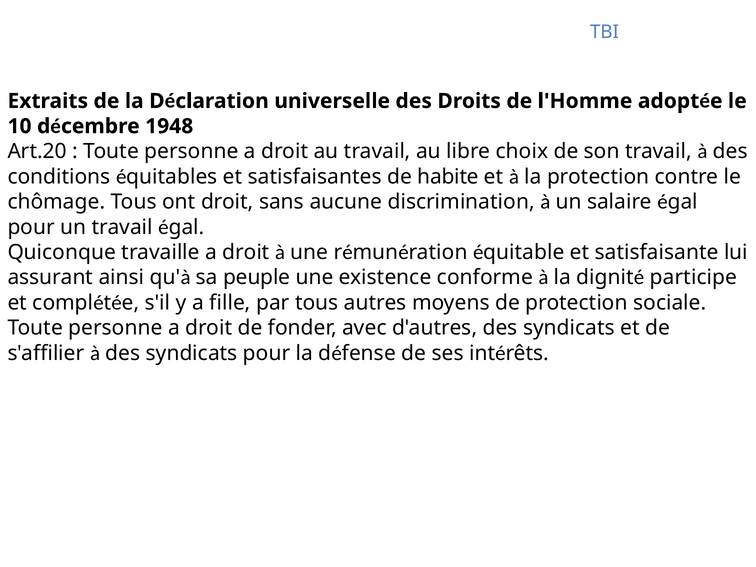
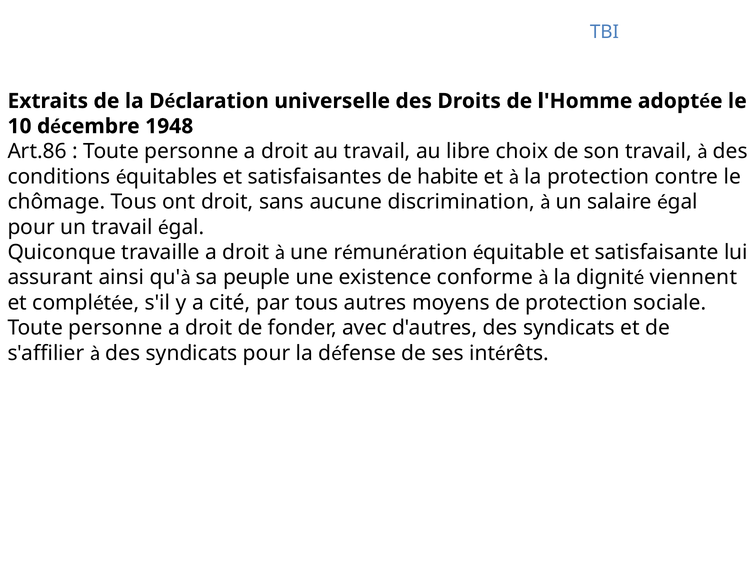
Art.20: Art.20 -> Art.86
participe: participe -> viennent
fille: fille -> cité
